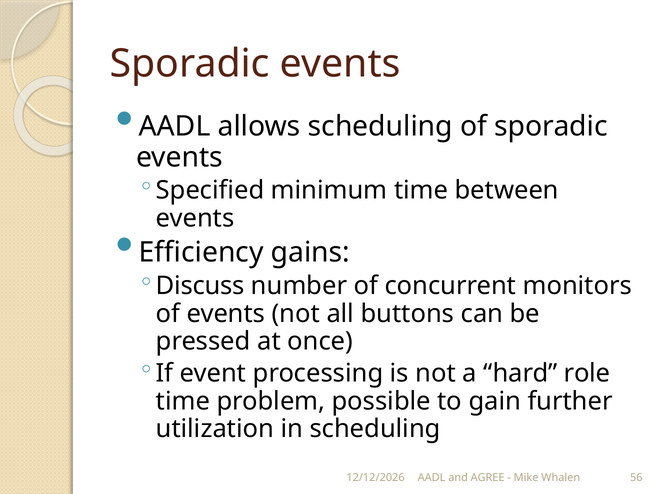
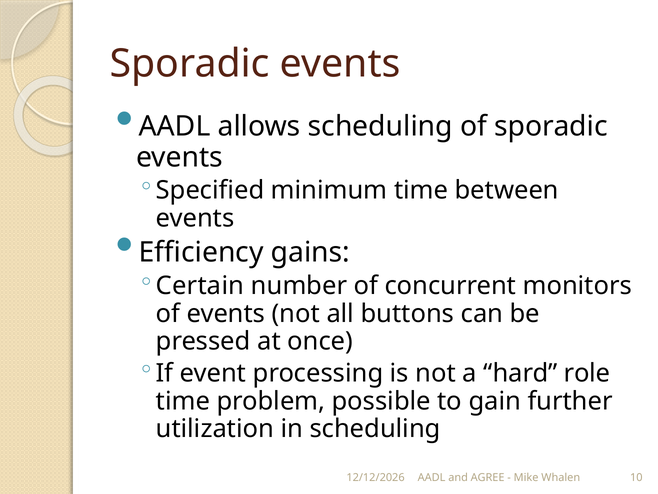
Discuss: Discuss -> Certain
56: 56 -> 10
